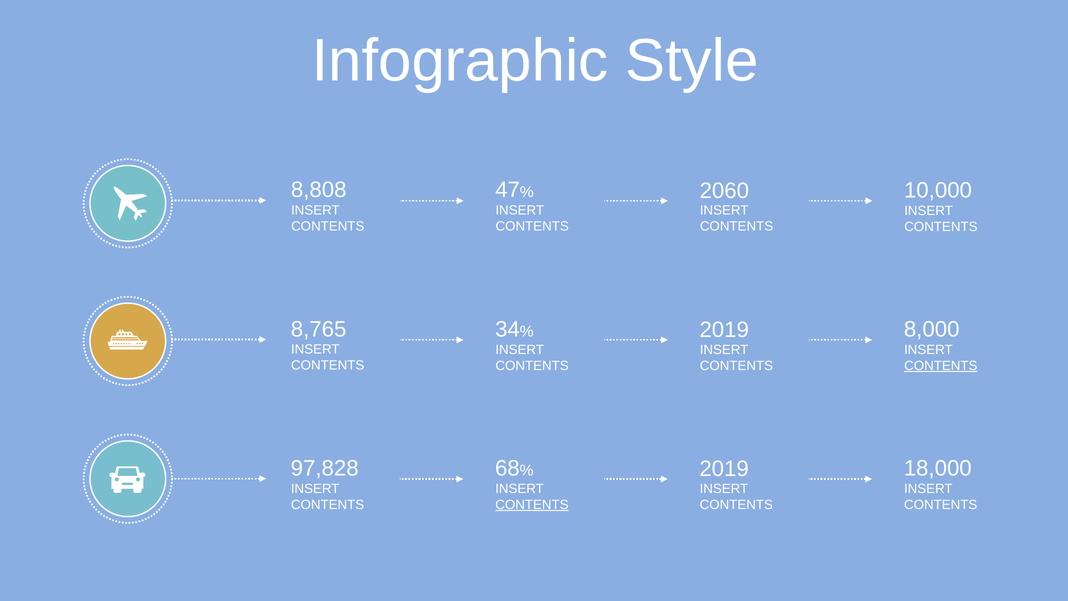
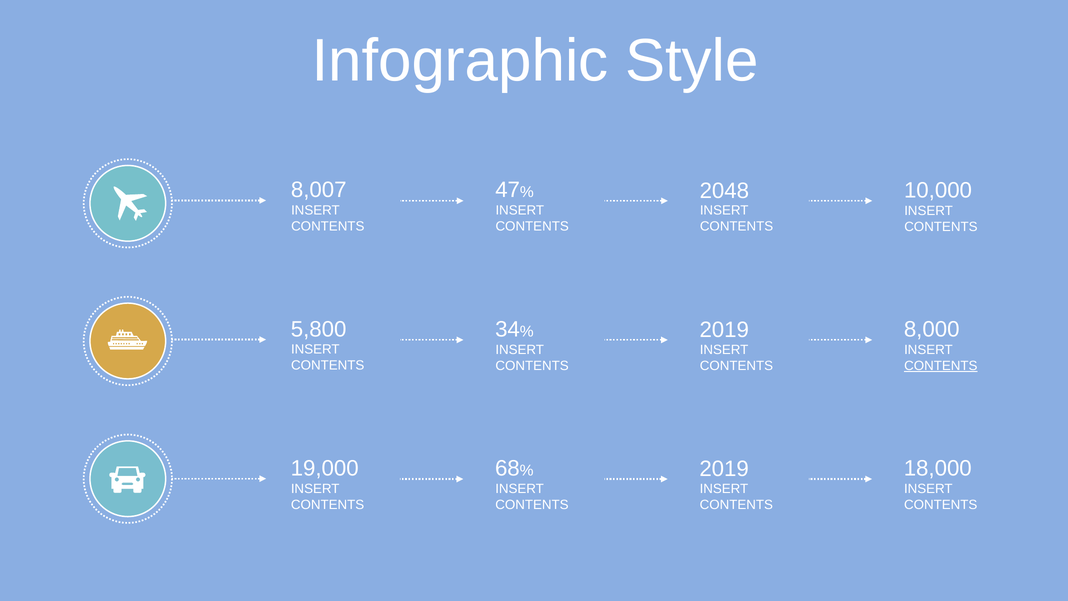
8,808: 8,808 -> 8,007
2060: 2060 -> 2048
8,765: 8,765 -> 5,800
97,828: 97,828 -> 19,000
CONTENTS at (532, 505) underline: present -> none
